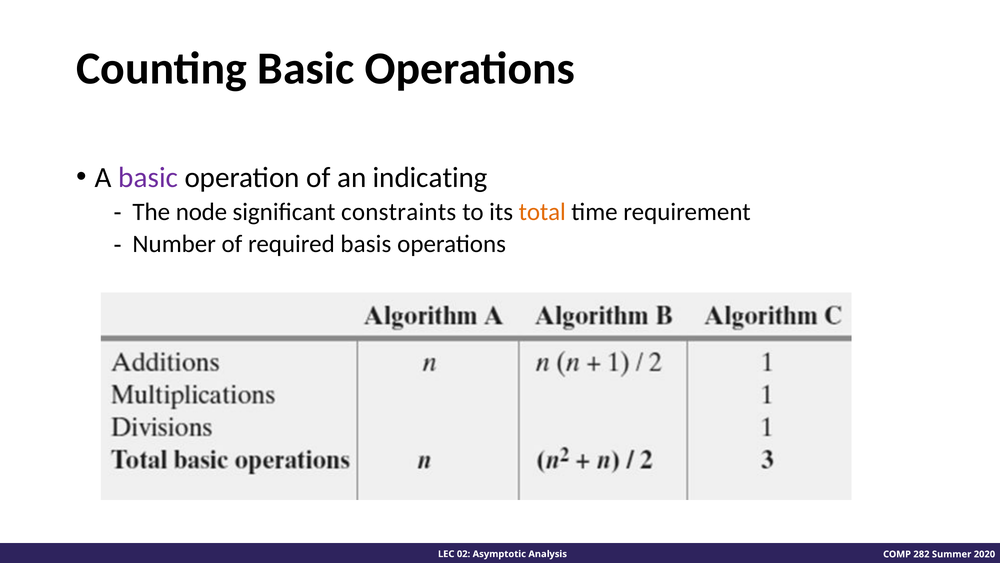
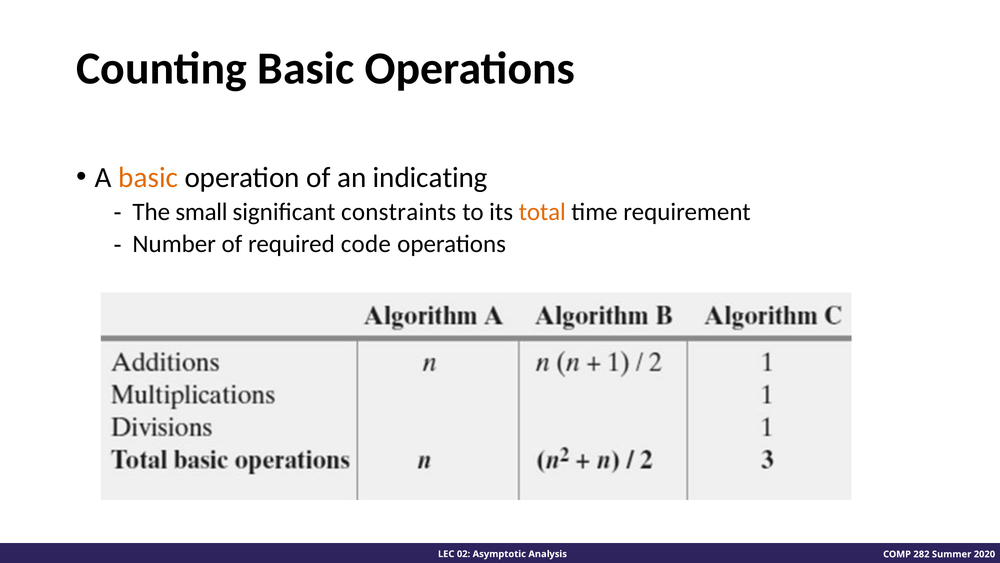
basic at (148, 177) colour: purple -> orange
node: node -> small
basis: basis -> code
